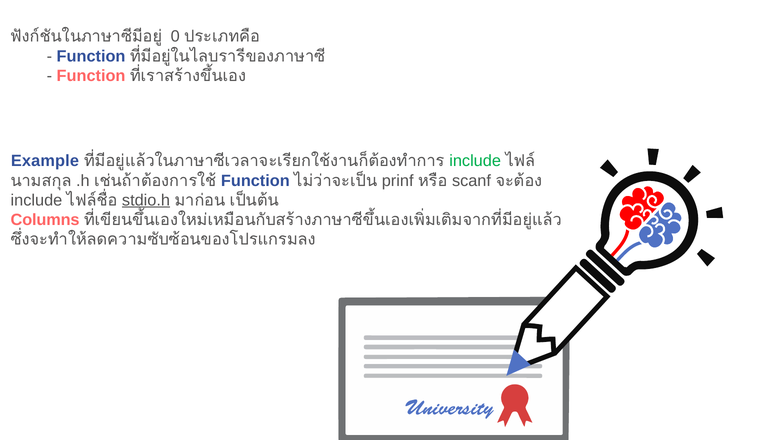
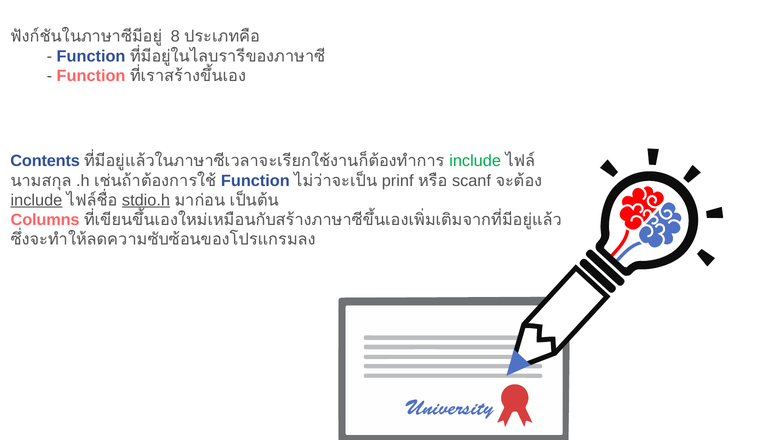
0: 0 -> 8
Example: Example -> Contents
include at (36, 200) underline: none -> present
